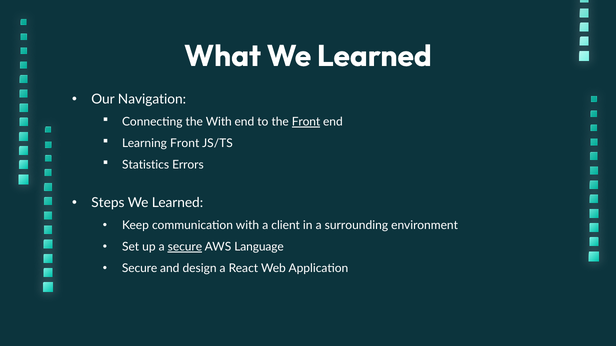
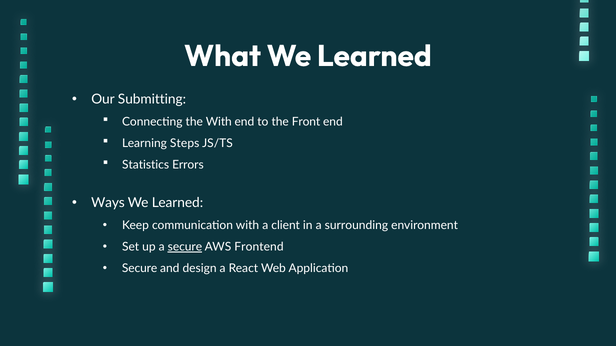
Navigation: Navigation -> Submitting
Front at (306, 122) underline: present -> none
Learning Front: Front -> Steps
Steps: Steps -> Ways
Language: Language -> Frontend
